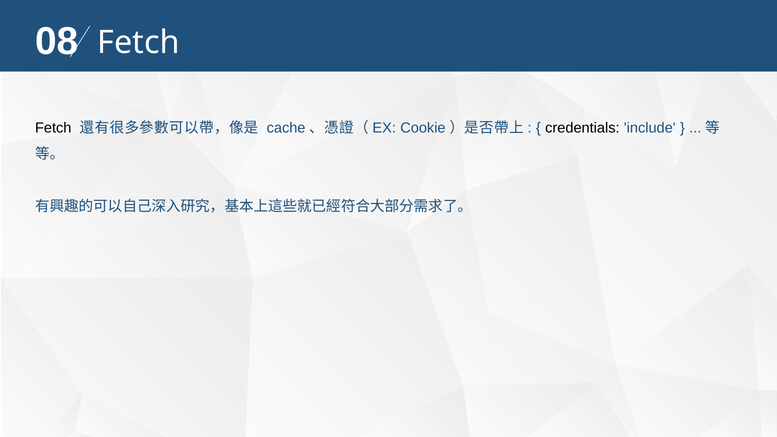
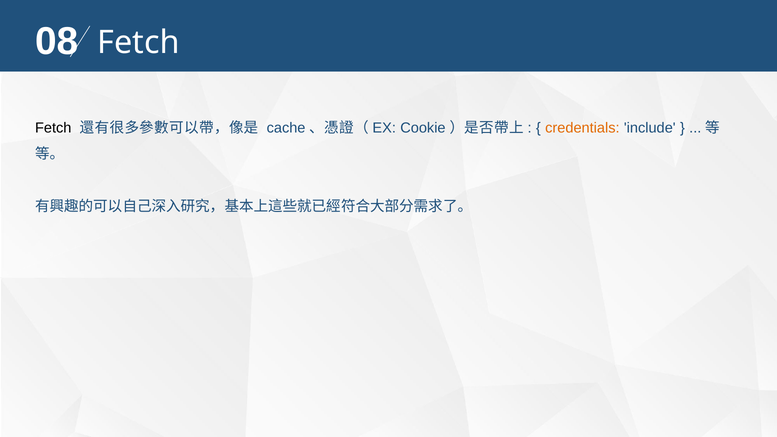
credentials colour: black -> orange
